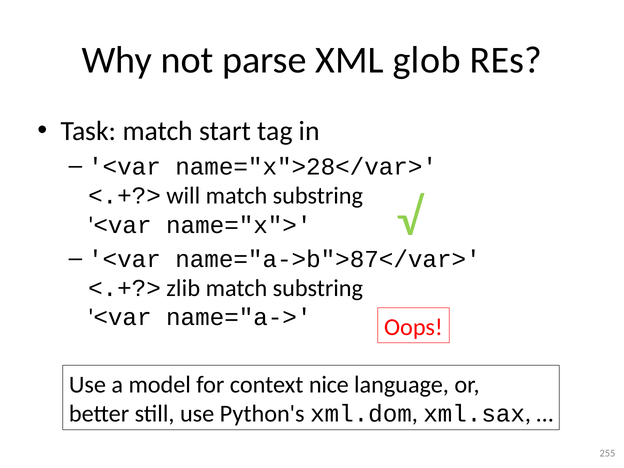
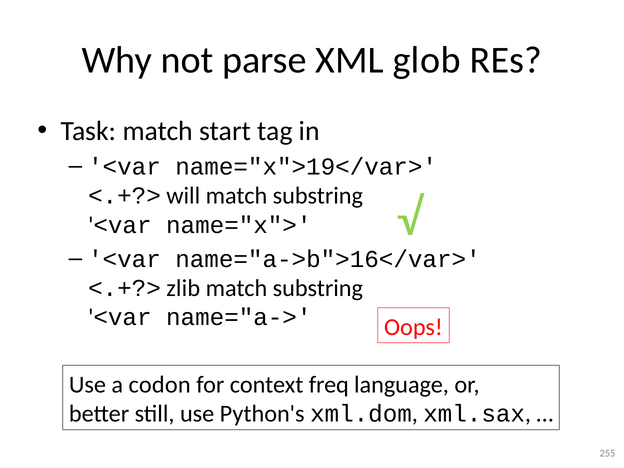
name="x">28</var>: name="x">28</var> -> name="x">19</var>
name="a->b">87</var>: name="a->b">87</var> -> name="a->b">16</var>
model: model -> codon
nice: nice -> freq
